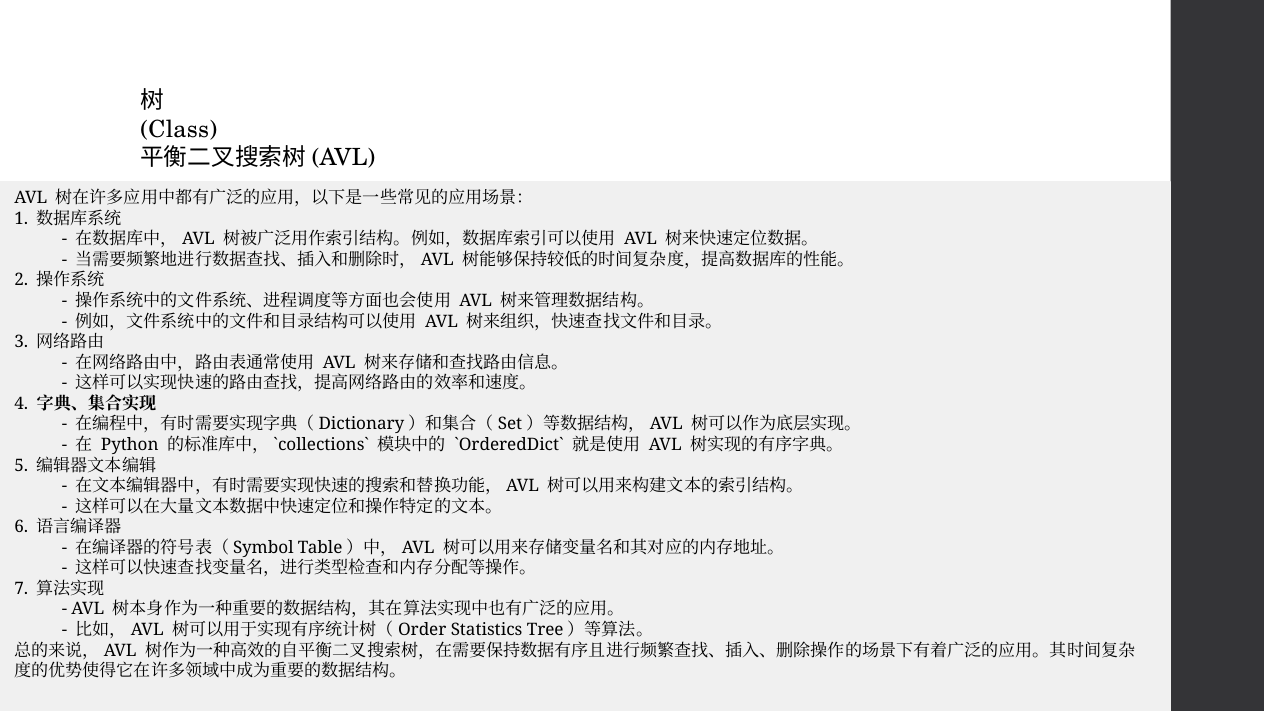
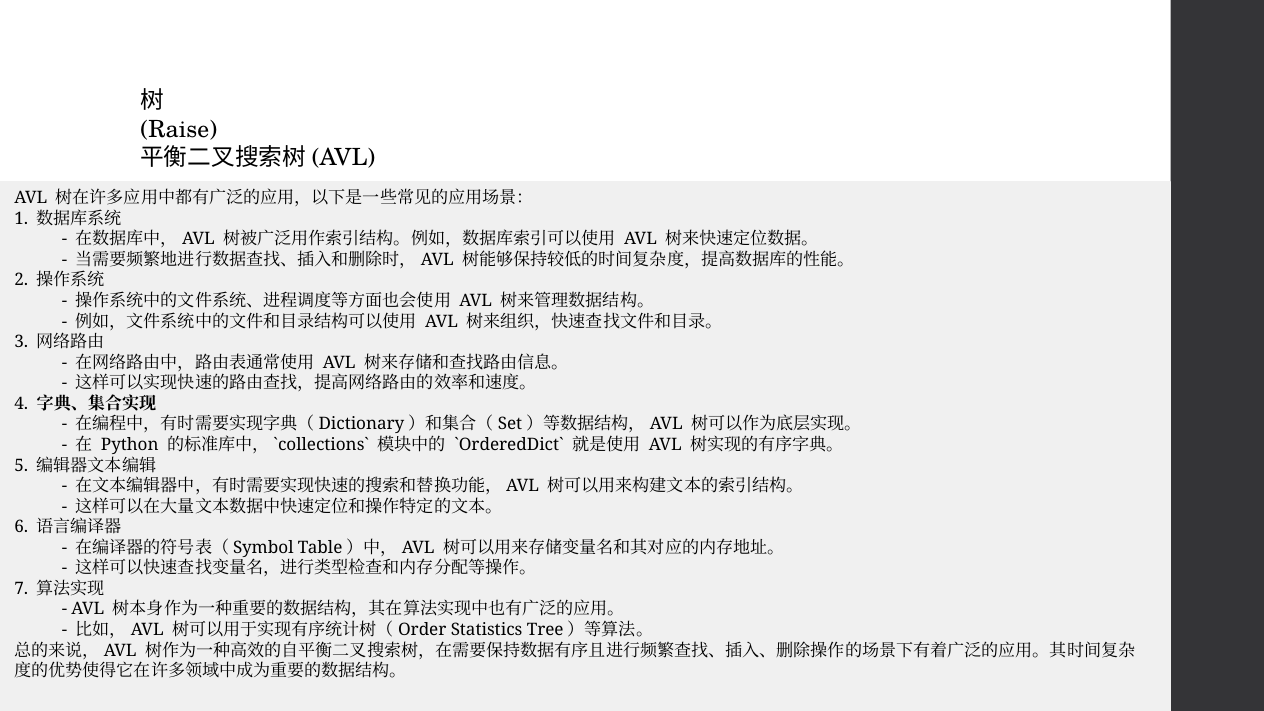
Class: Class -> Raise
